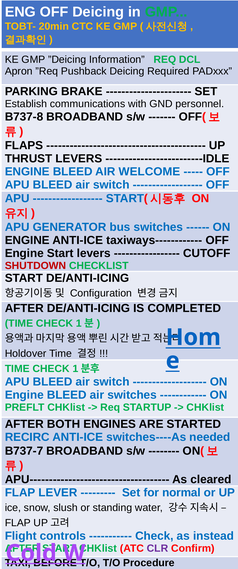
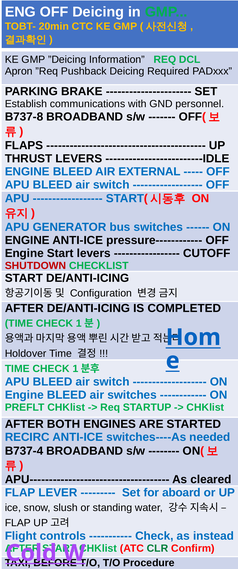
WELCOME: WELCOME -> EXTERNAL
taxiways------------: taxiways------------ -> pressure------------
B737-7: B737-7 -> B737-4
normal: normal -> aboard
CLR colour: purple -> green
